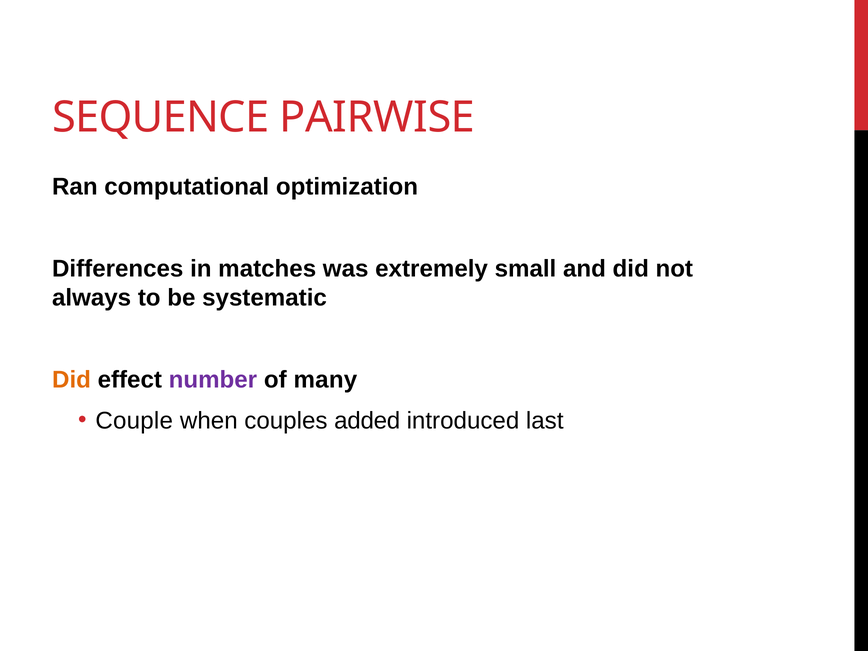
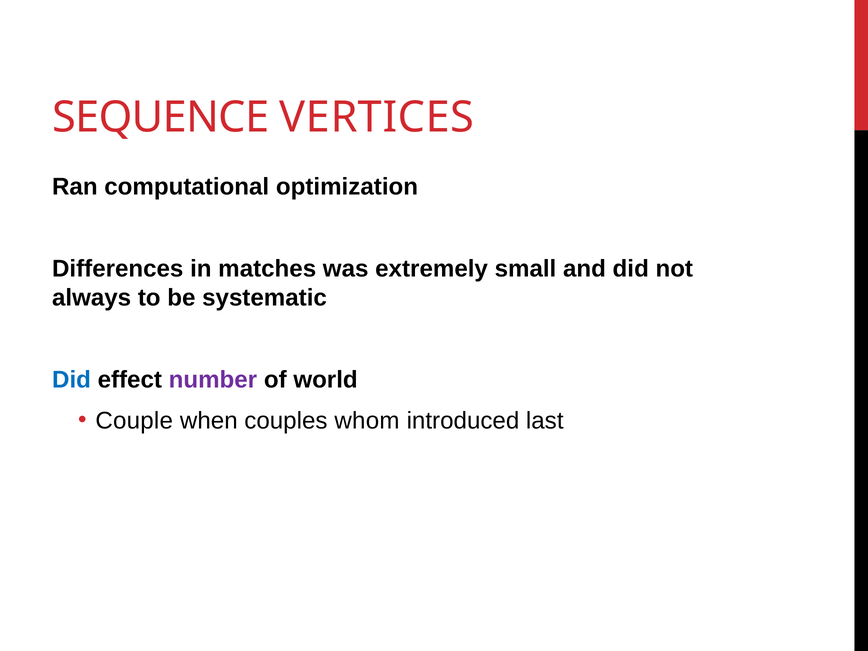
PAIRWISE: PAIRWISE -> VERTICES
Did at (72, 380) colour: orange -> blue
many: many -> world
added: added -> whom
